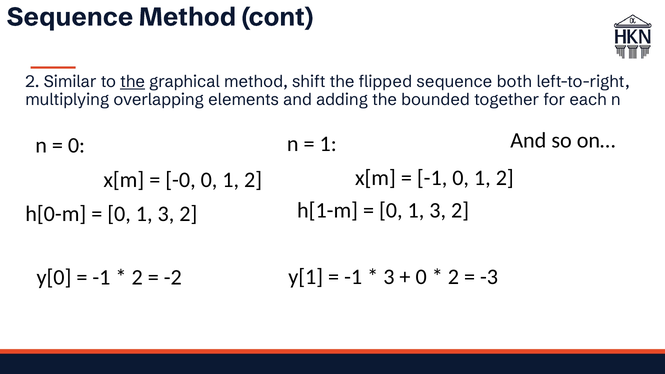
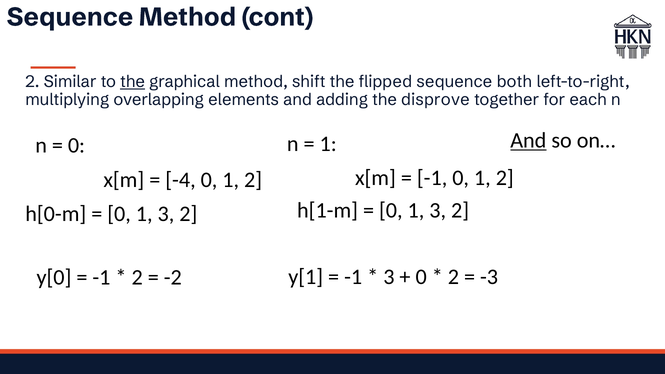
bounded: bounded -> disprove
And at (528, 141) underline: none -> present
-0: -0 -> -4
